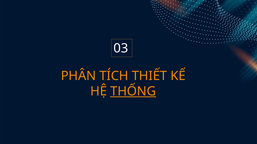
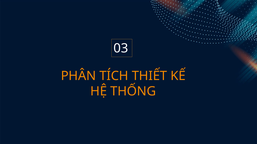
THỐNG underline: present -> none
